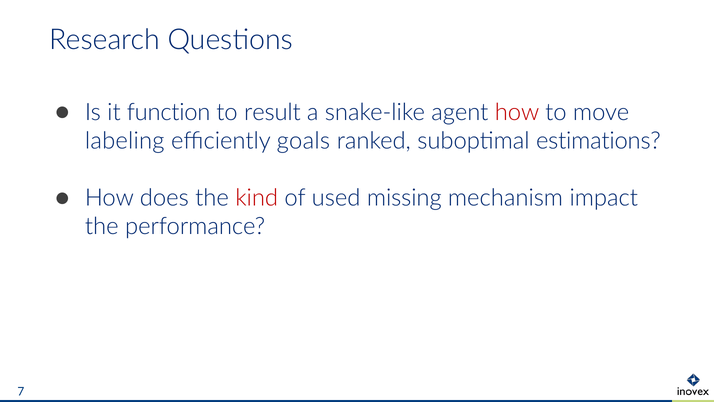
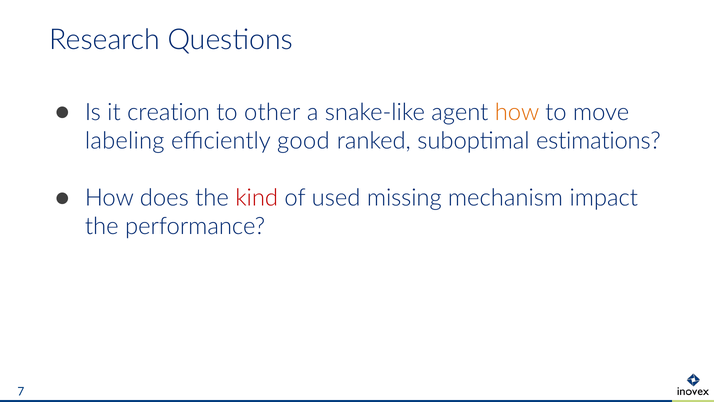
function: function -> creation
result: result -> other
how at (517, 112) colour: red -> orange
goals: goals -> good
